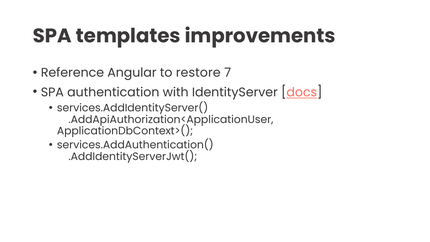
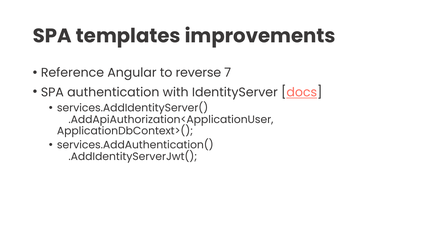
restore: restore -> reverse
